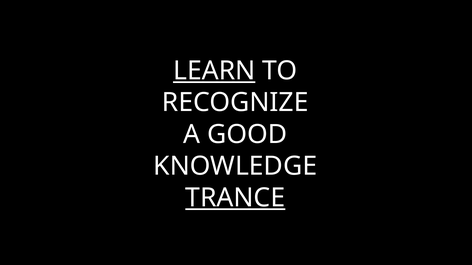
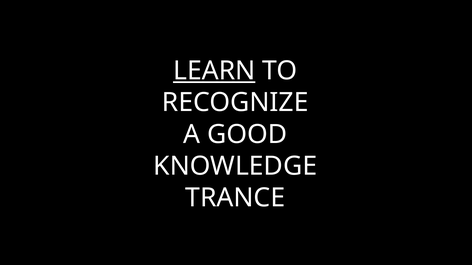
TRANCE underline: present -> none
